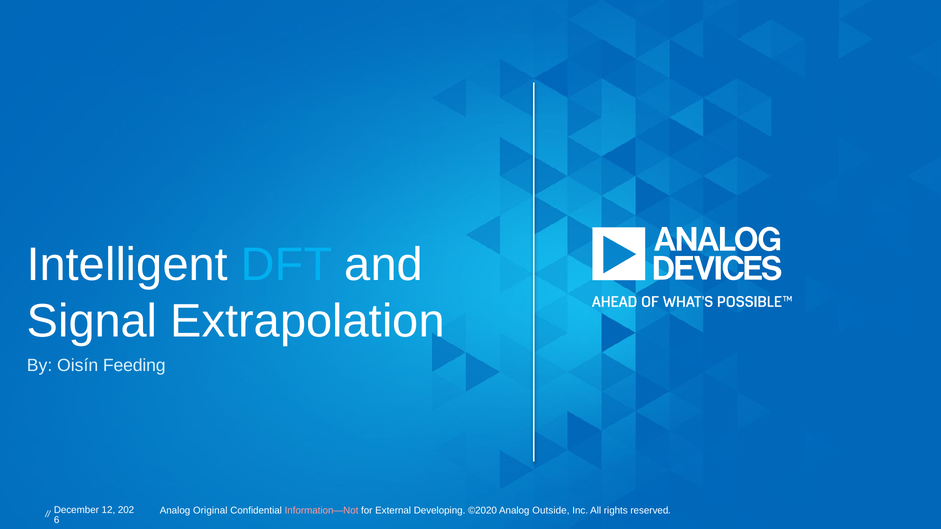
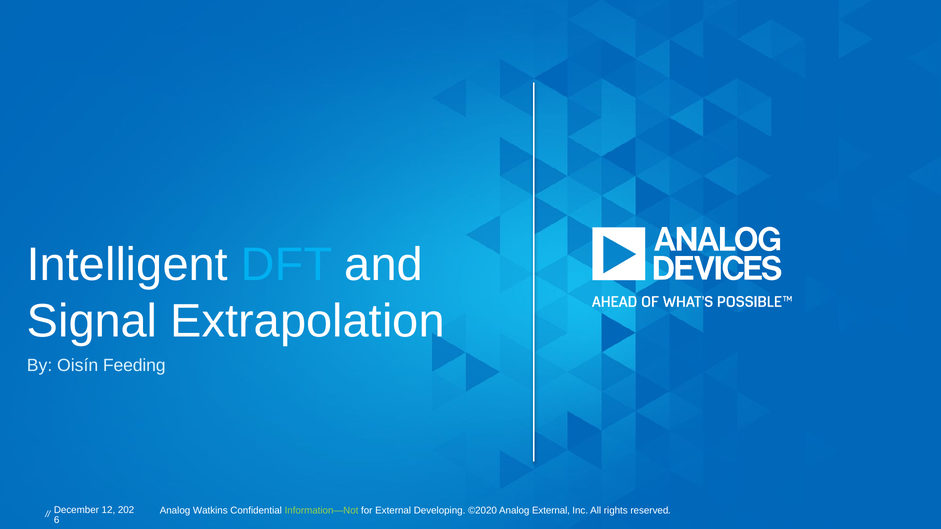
Original: Original -> Watkins
Information—Not colour: pink -> light green
Analog Outside: Outside -> External
